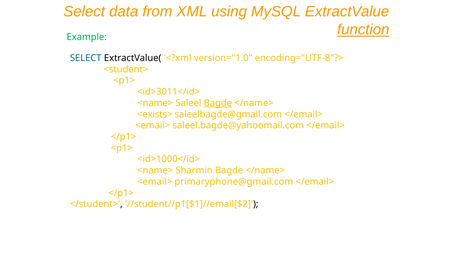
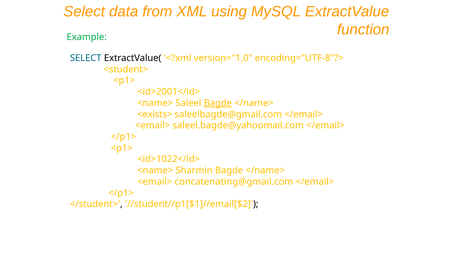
function underline: present -> none
<id>3011</id>: <id>3011</id> -> <id>2001</id>
<id>1000</id>: <id>1000</id> -> <id>1022</id>
primaryphone@gmail.com: primaryphone@gmail.com -> concatenating@gmail.com
